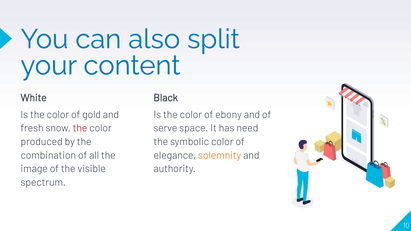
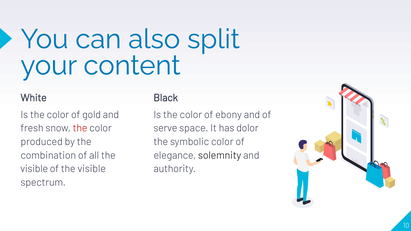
need: need -> dolor
solemnity colour: orange -> black
image at (34, 169): image -> visible
